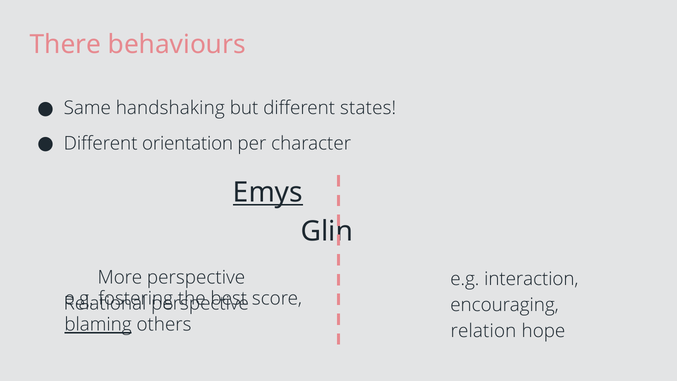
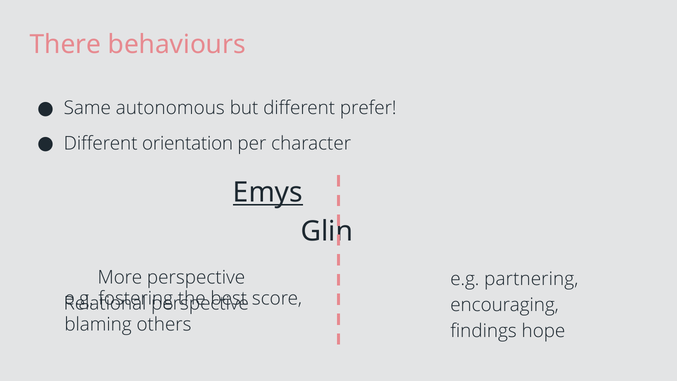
handshaking: handshaking -> autonomous
states: states -> prefer
interaction: interaction -> partnering
blaming underline: present -> none
relation: relation -> findings
